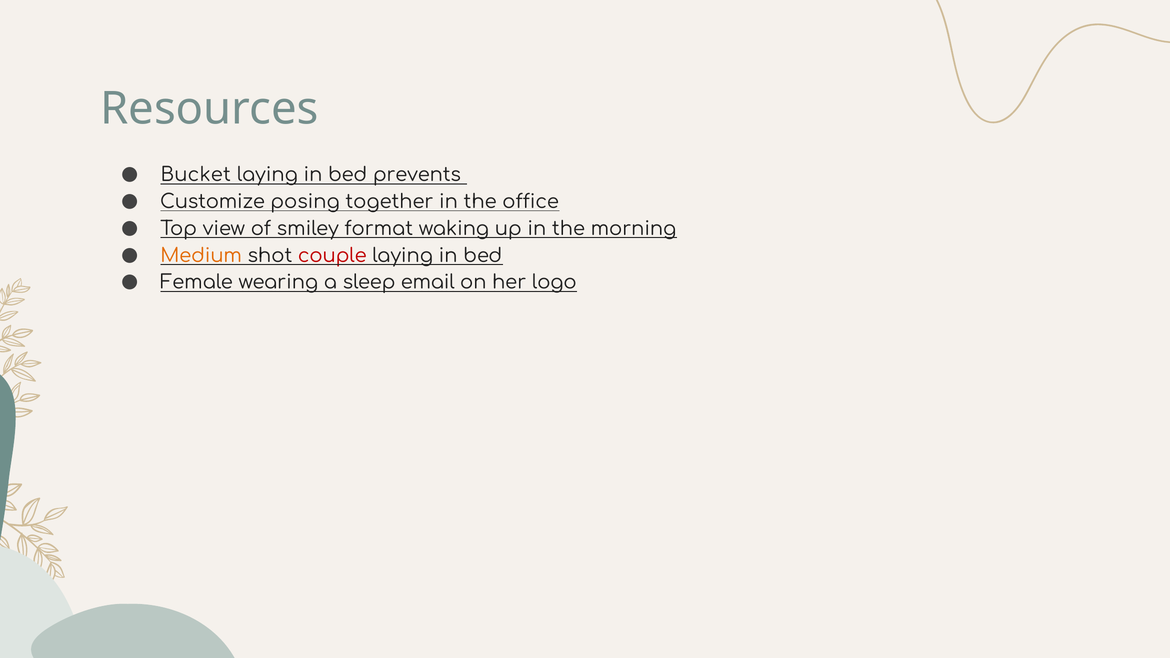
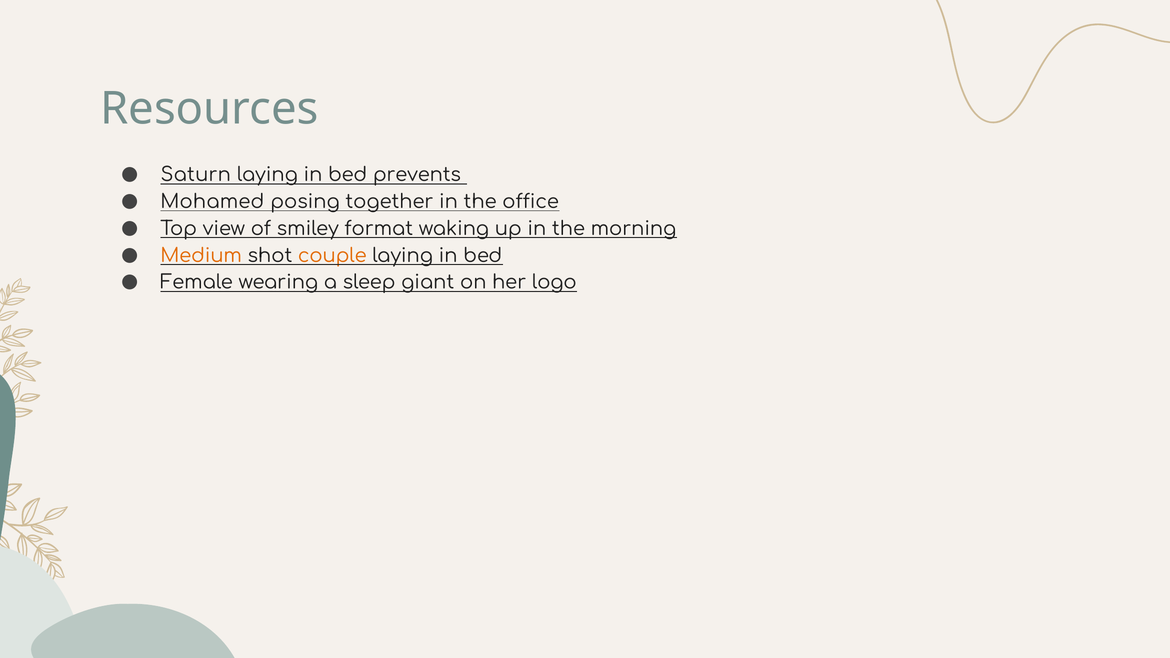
Bucket: Bucket -> Saturn
Customize: Customize -> Mohamed
couple colour: red -> orange
email: email -> giant
